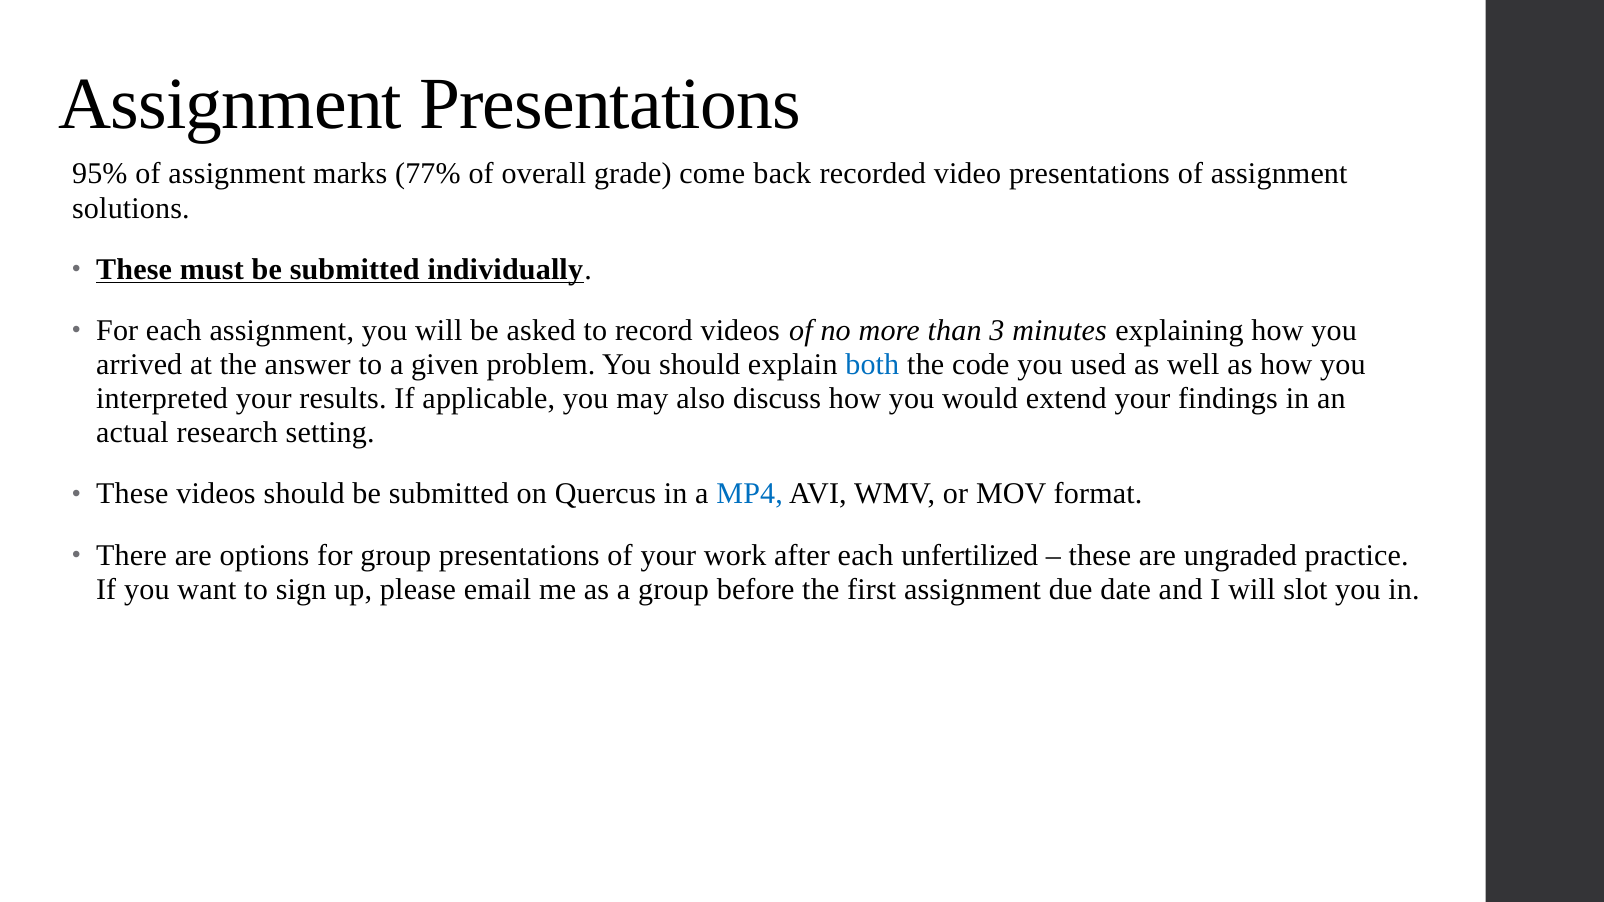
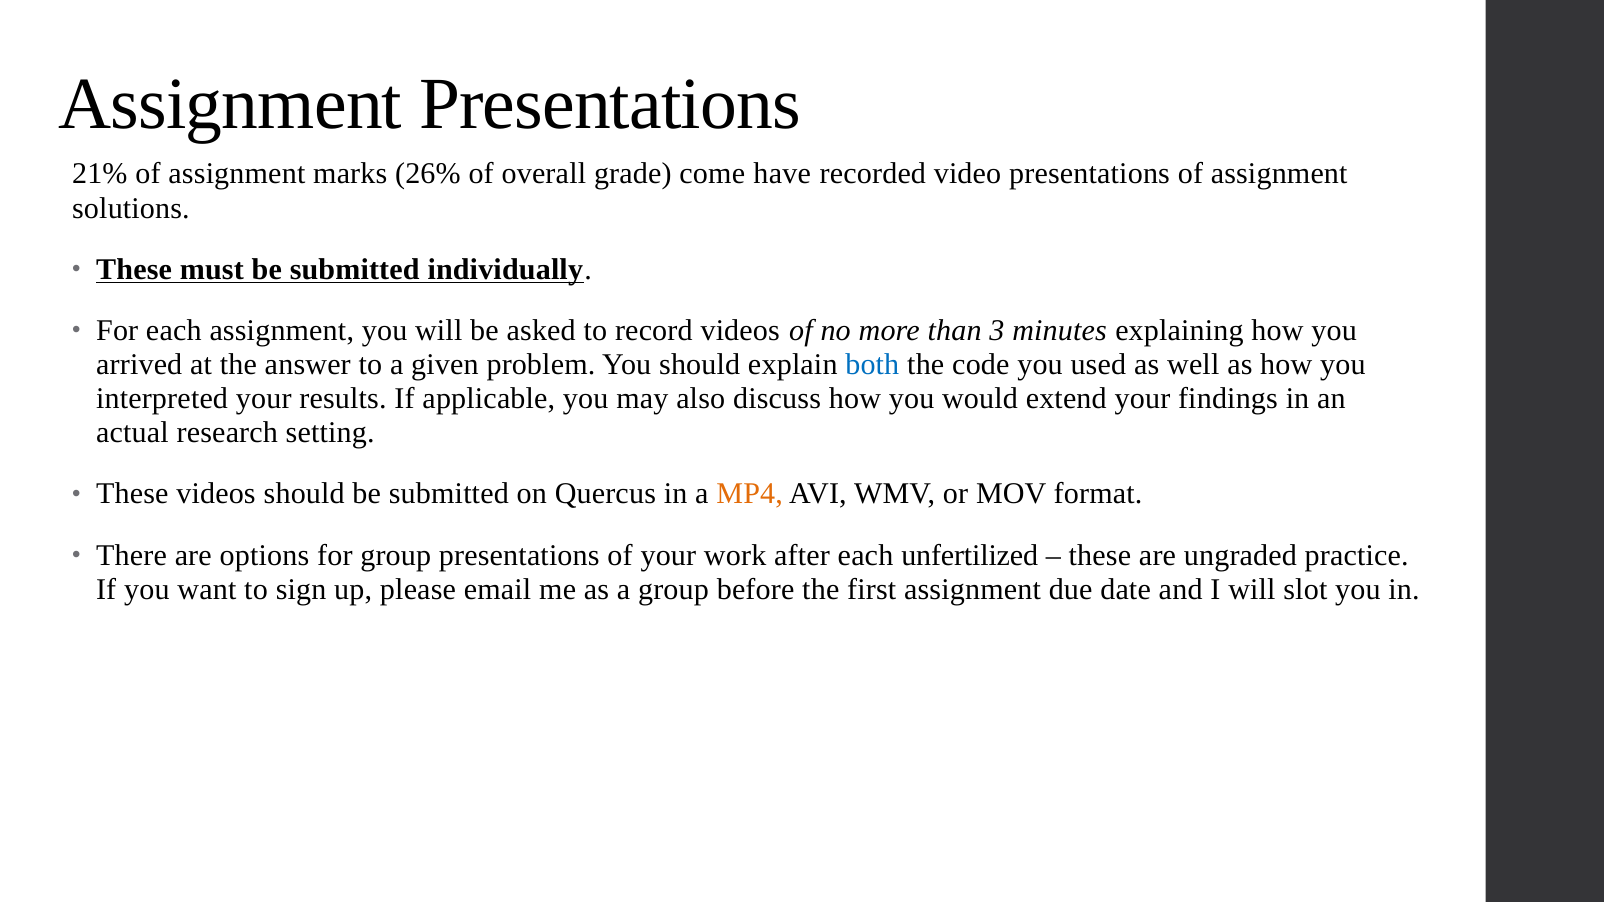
95%: 95% -> 21%
77%: 77% -> 26%
back: back -> have
MP4 colour: blue -> orange
